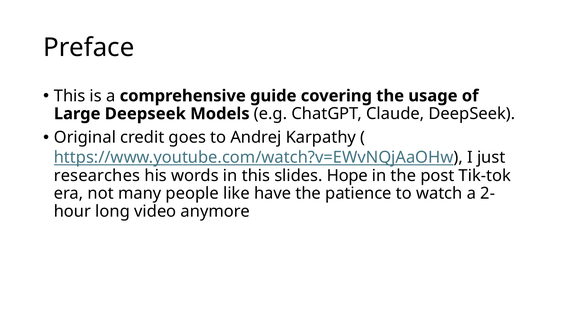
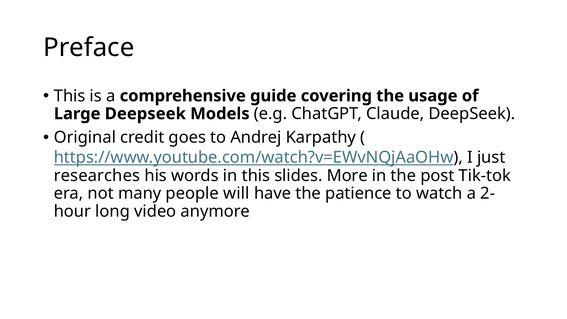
Hope: Hope -> More
like: like -> will
